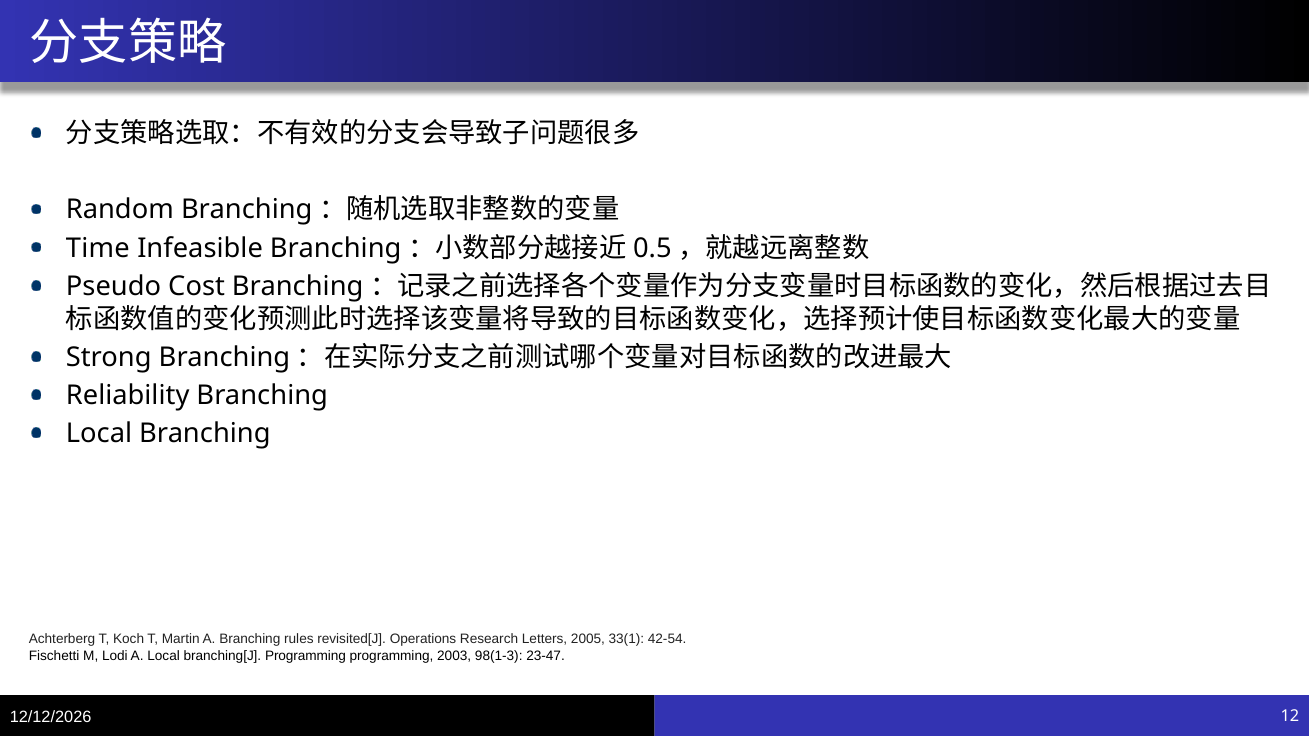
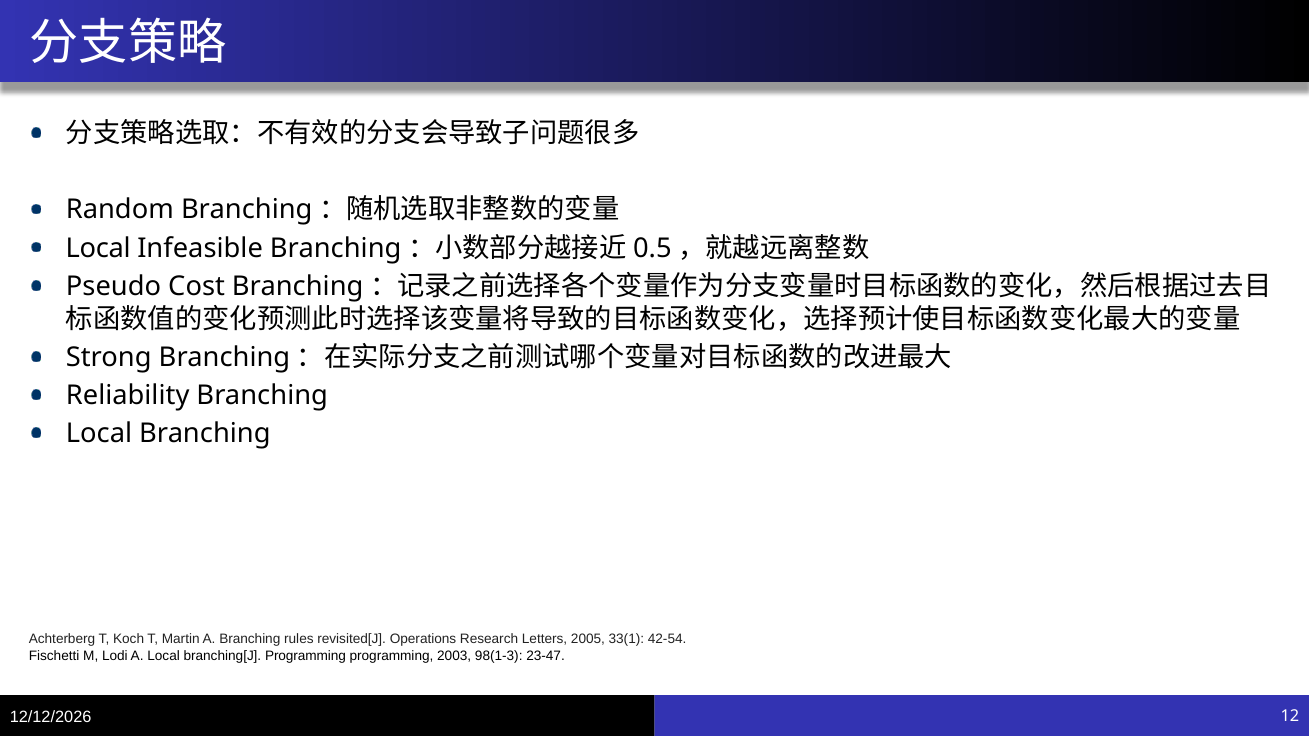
Time at (98, 248): Time -> Local
